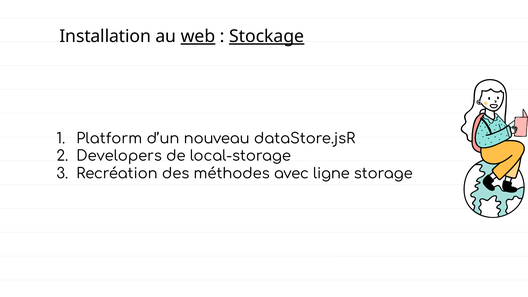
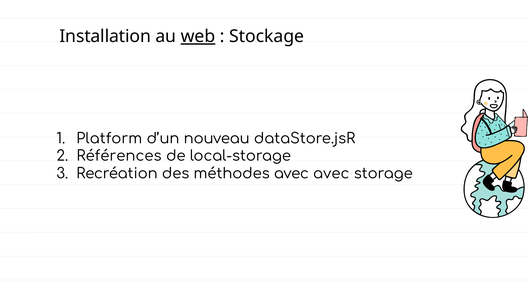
Stockage underline: present -> none
Developers: Developers -> Références
avec ligne: ligne -> avec
